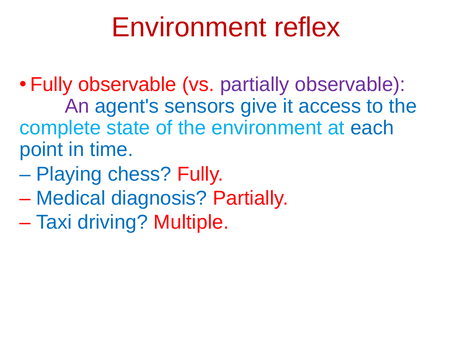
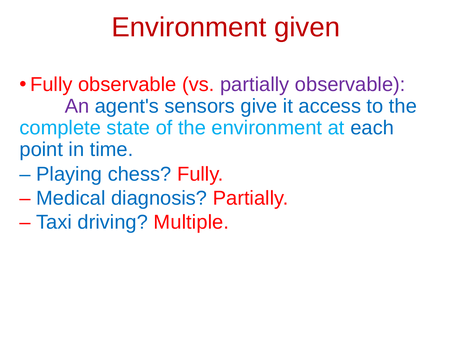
reflex: reflex -> given
